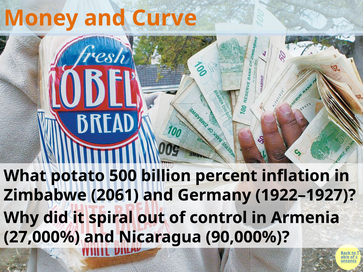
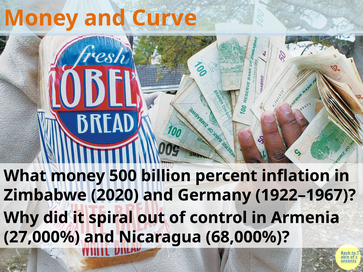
What potato: potato -> money
2061: 2061 -> 2020
1922–1927: 1922–1927 -> 1922–1967
90,000%: 90,000% -> 68,000%
